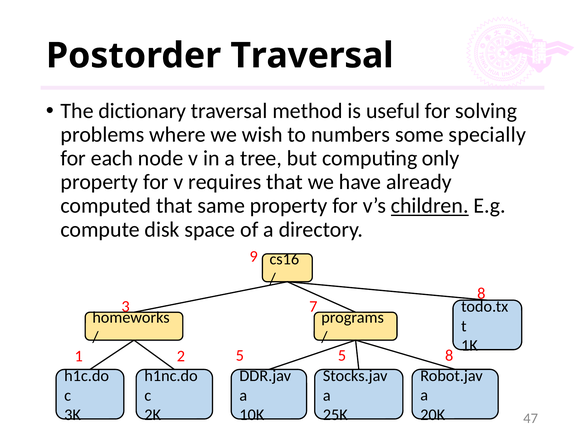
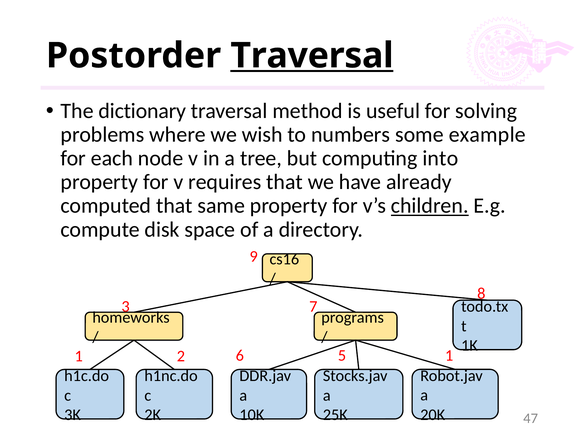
Traversal at (312, 56) underline: none -> present
specially: specially -> example
only: only -> into
2 5: 5 -> 6
5 8: 8 -> 1
